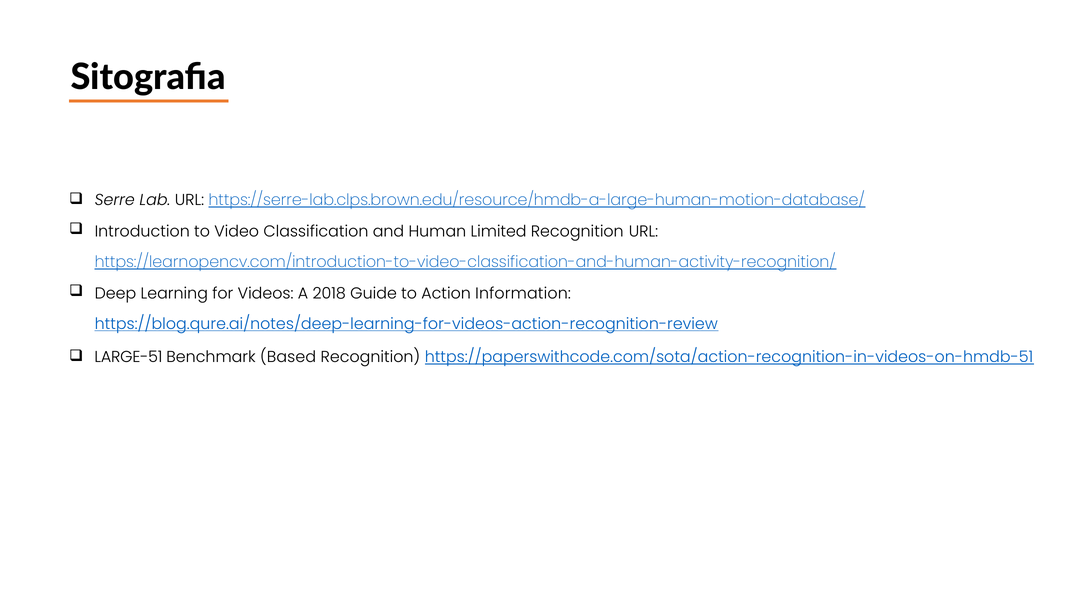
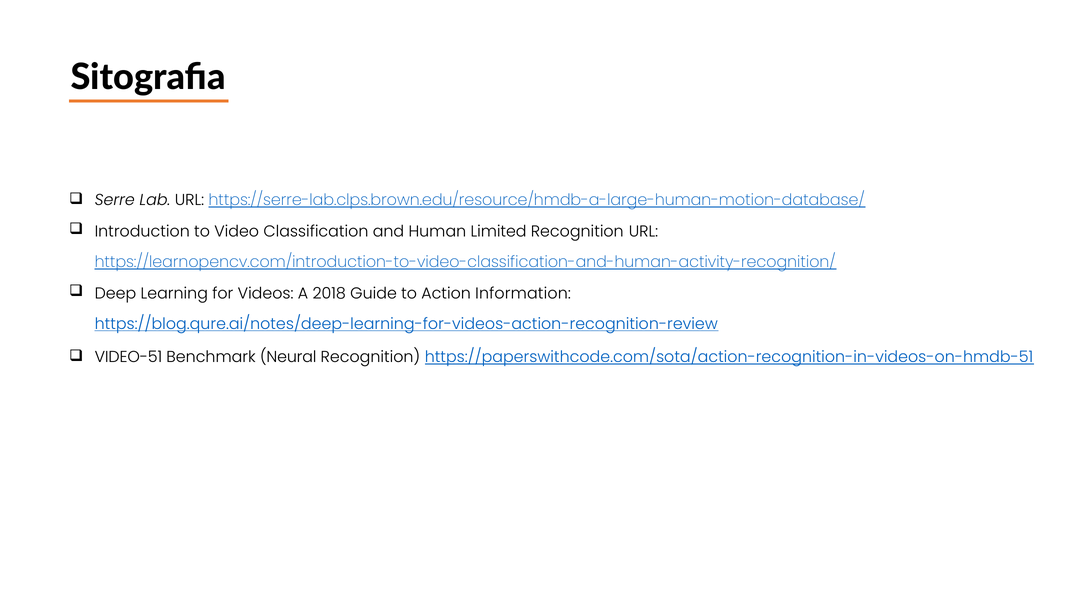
LARGE-51: LARGE-51 -> VIDEO-51
Based: Based -> Neural
